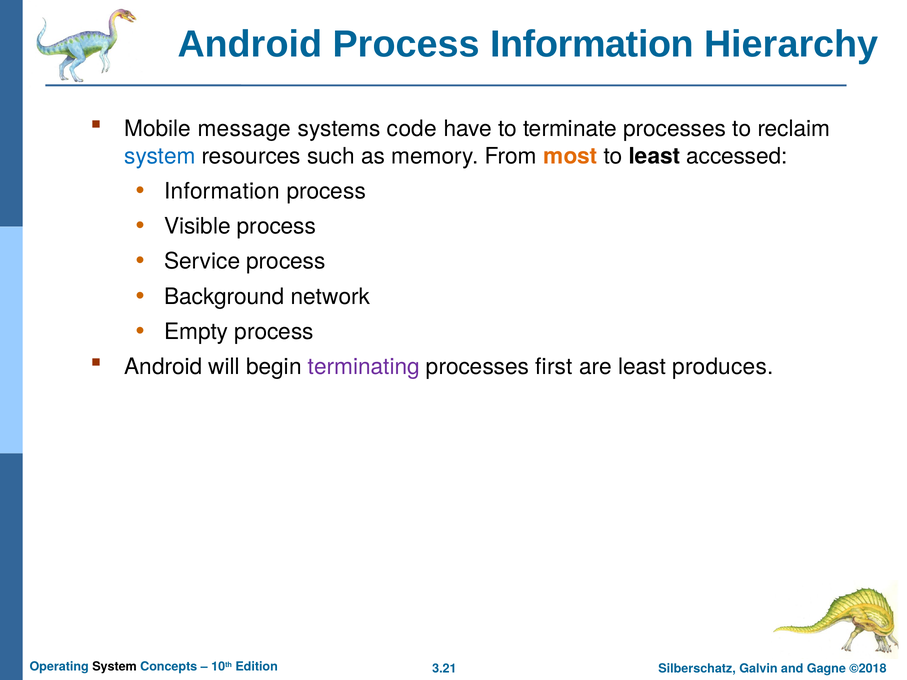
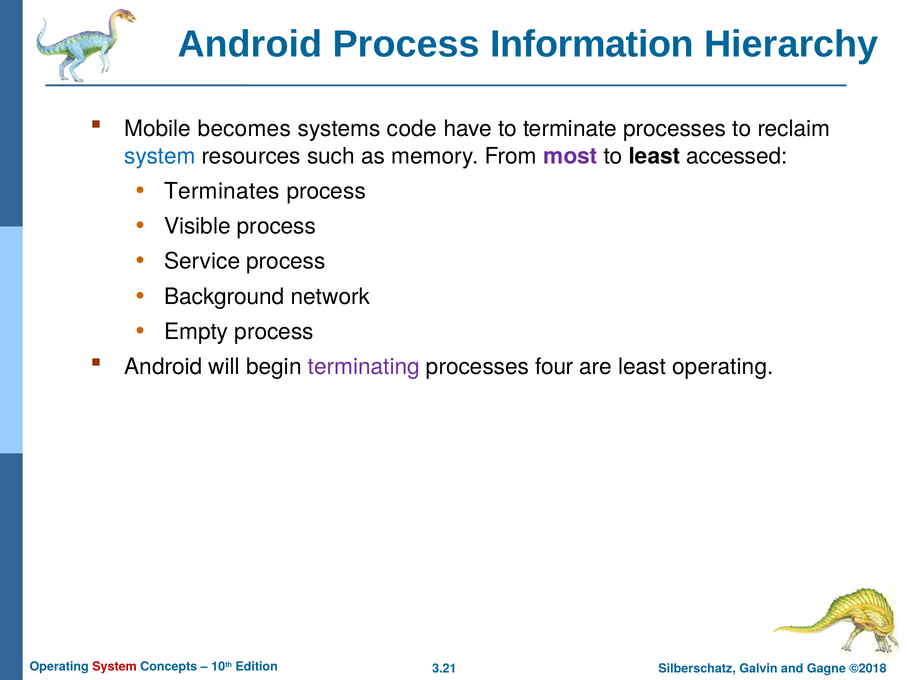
message: message -> becomes
most colour: orange -> purple
Information at (222, 191): Information -> Terminates
first: first -> four
least produces: produces -> operating
System at (115, 667) colour: black -> red
